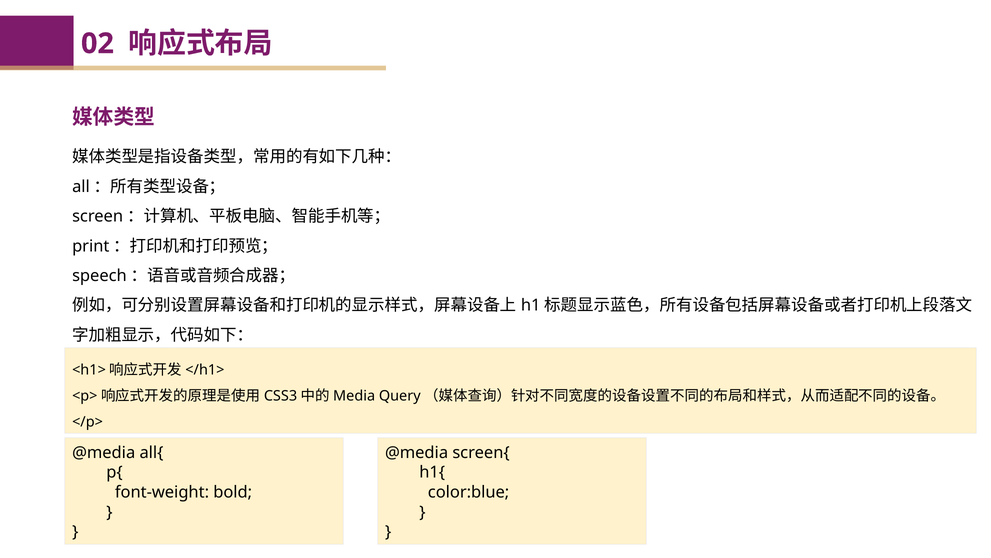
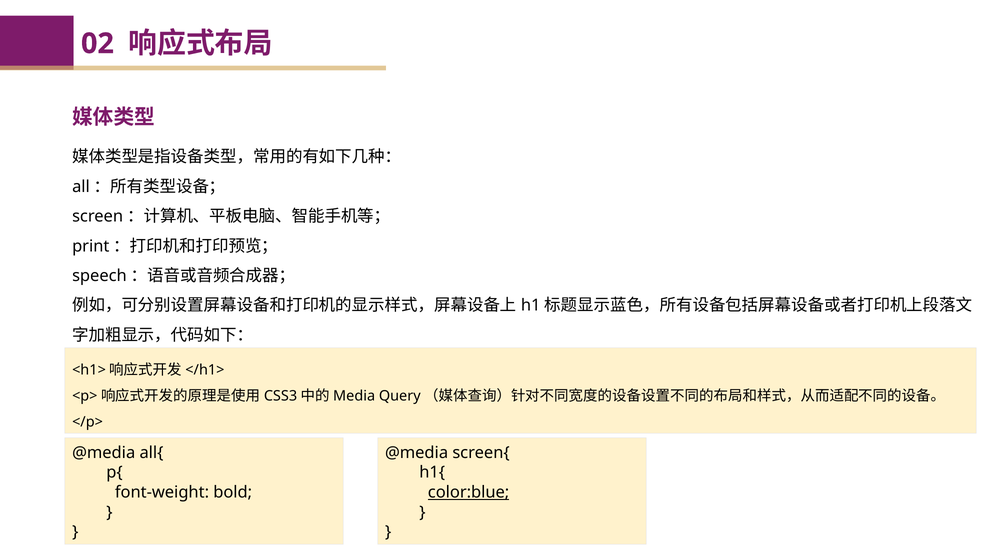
color:blue underline: none -> present
